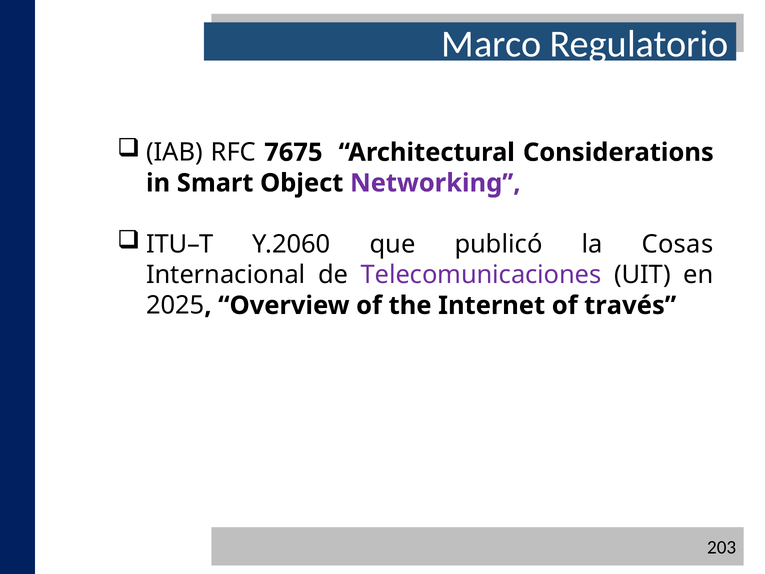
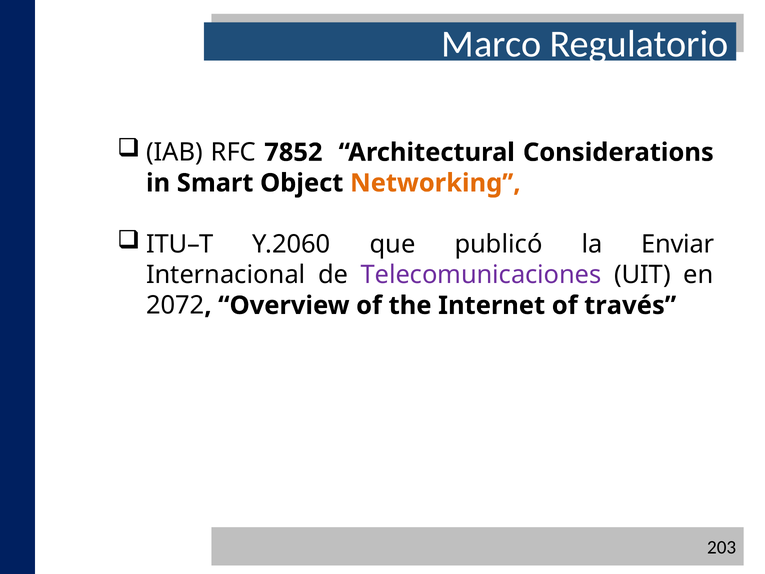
7675: 7675 -> 7852
Networking colour: purple -> orange
Cosas: Cosas -> Enviar
2025: 2025 -> 2072
